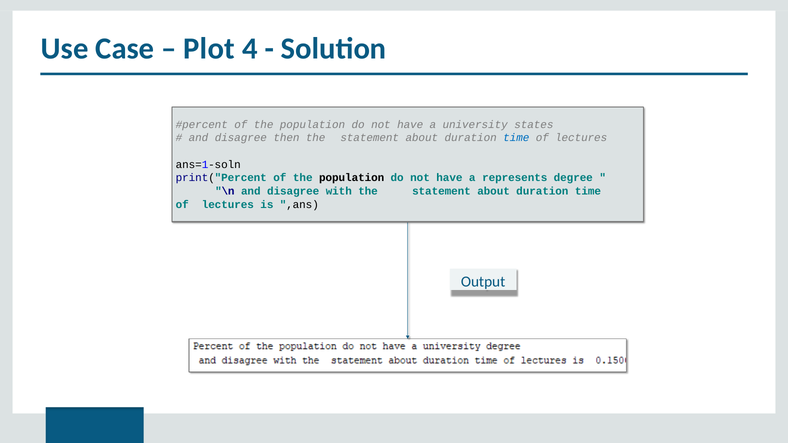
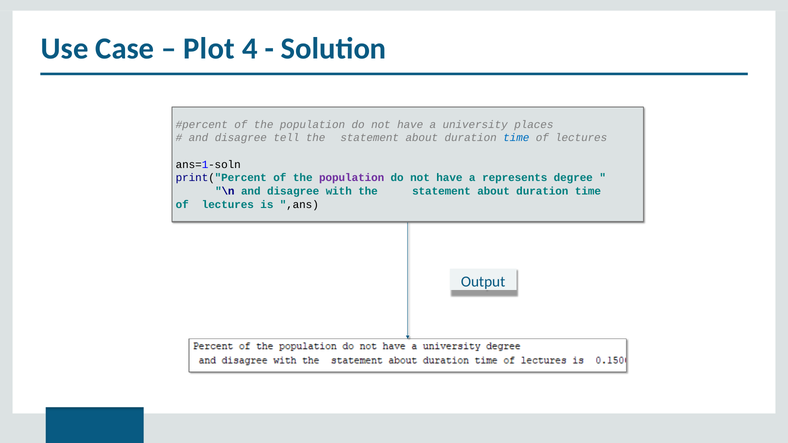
states: states -> places
then: then -> tell
population at (352, 178) colour: black -> purple
